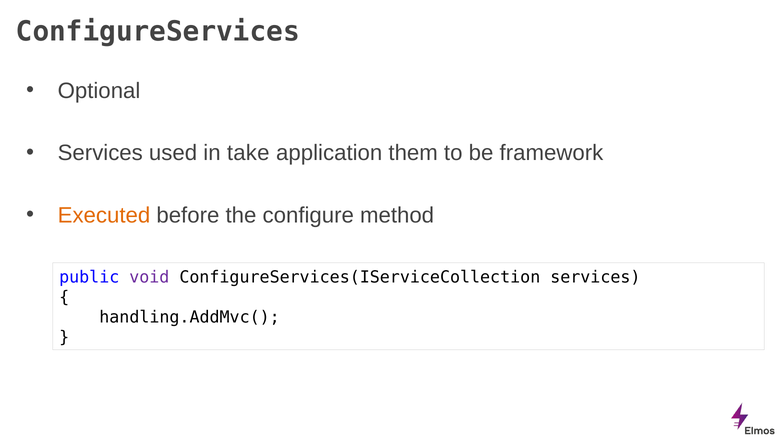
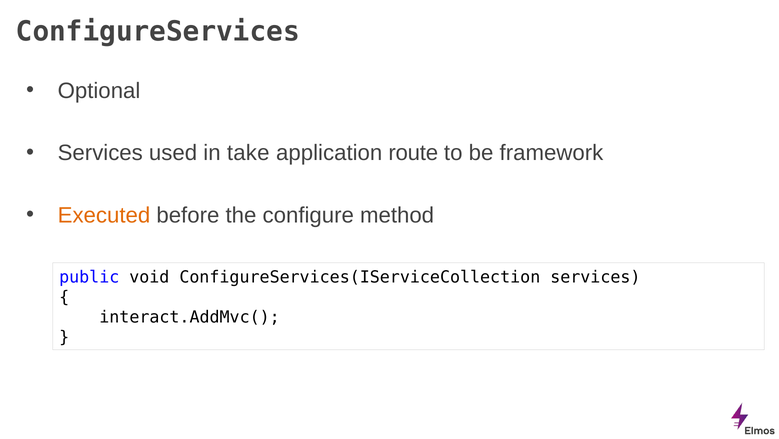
them: them -> route
void colour: purple -> black
handling.AddMvc(: handling.AddMvc( -> interact.AddMvc(
